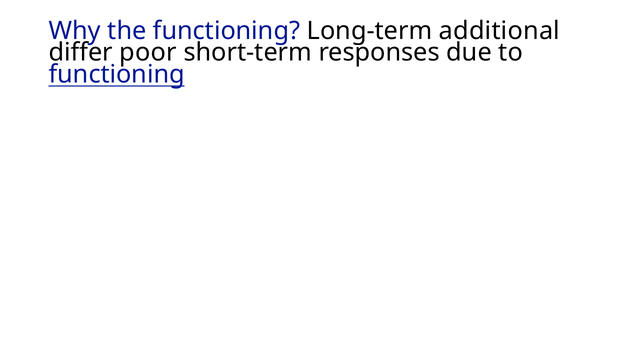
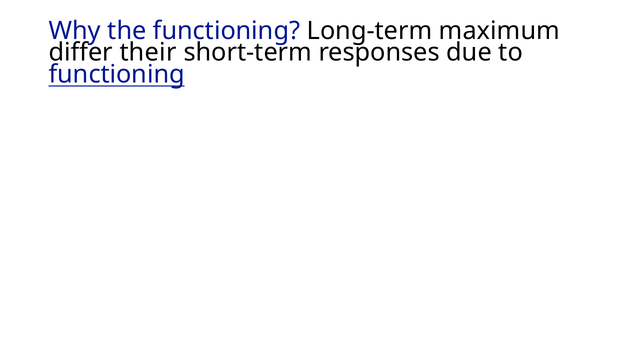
additional: additional -> maximum
poor: poor -> their
